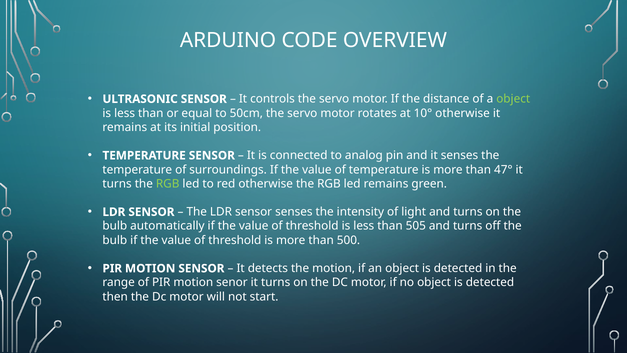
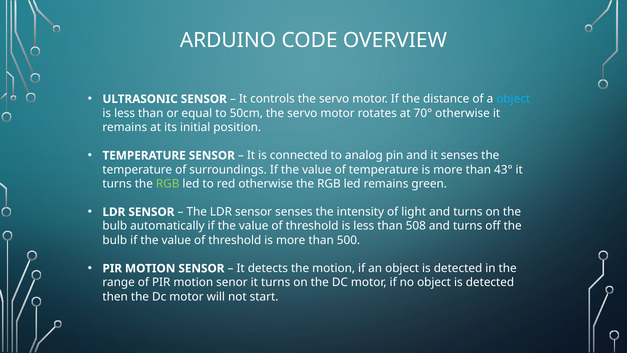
object at (513, 99) colour: light green -> light blue
10°: 10° -> 70°
47°: 47° -> 43°
505: 505 -> 508
